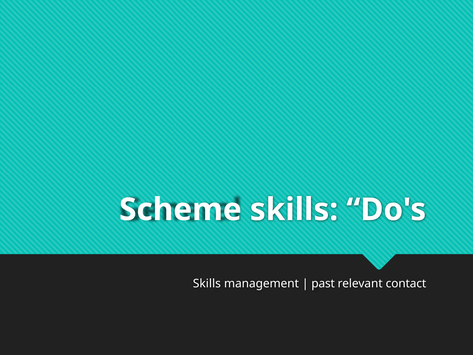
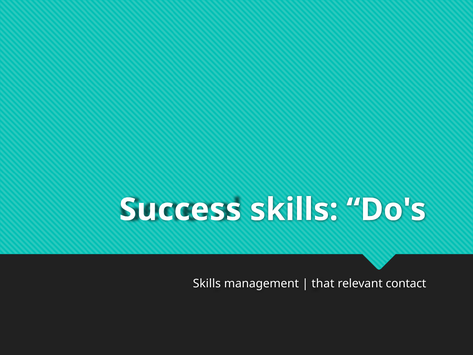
Scheme: Scheme -> Success
past: past -> that
